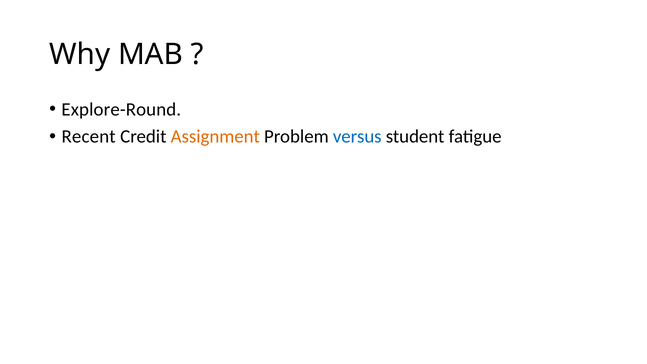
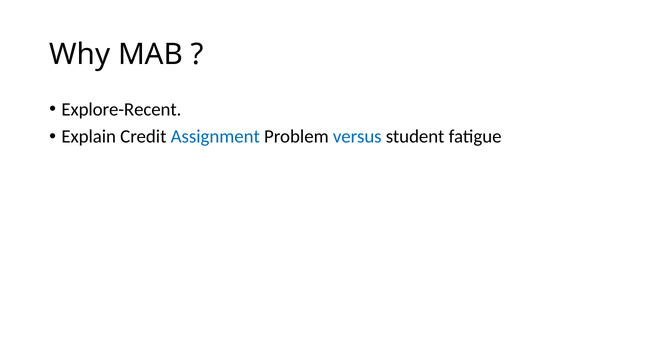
Explore-Round: Explore-Round -> Explore-Recent
Recent: Recent -> Explain
Assignment colour: orange -> blue
